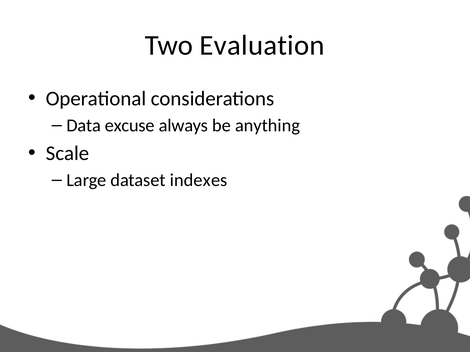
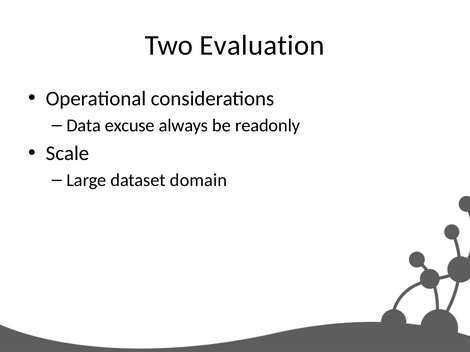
anything: anything -> readonly
indexes: indexes -> domain
